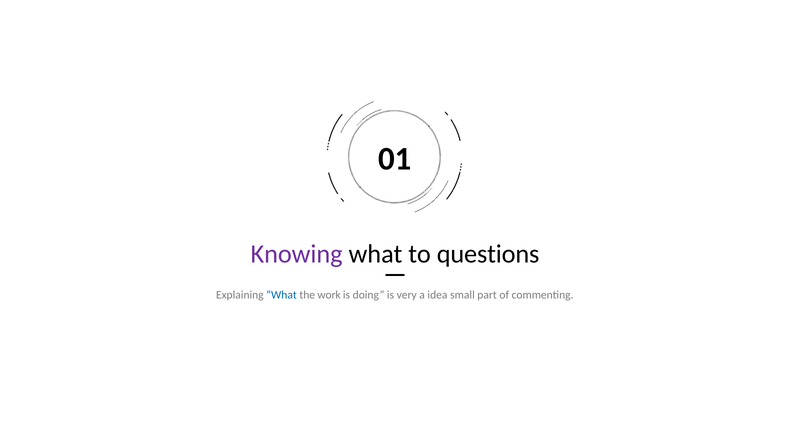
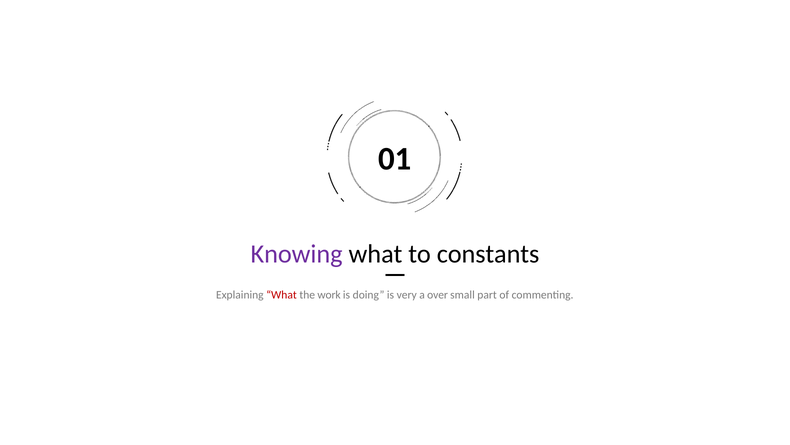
questions: questions -> constants
What at (282, 294) colour: blue -> red
idea: idea -> over
